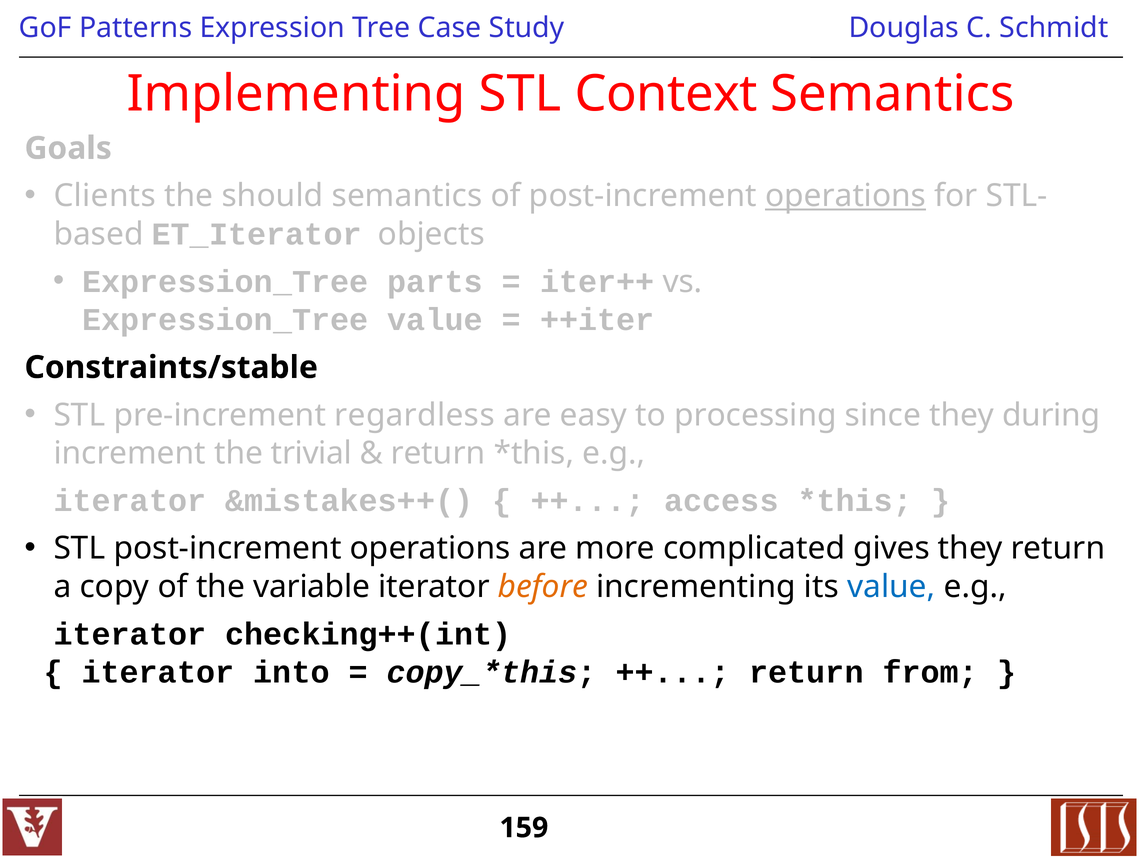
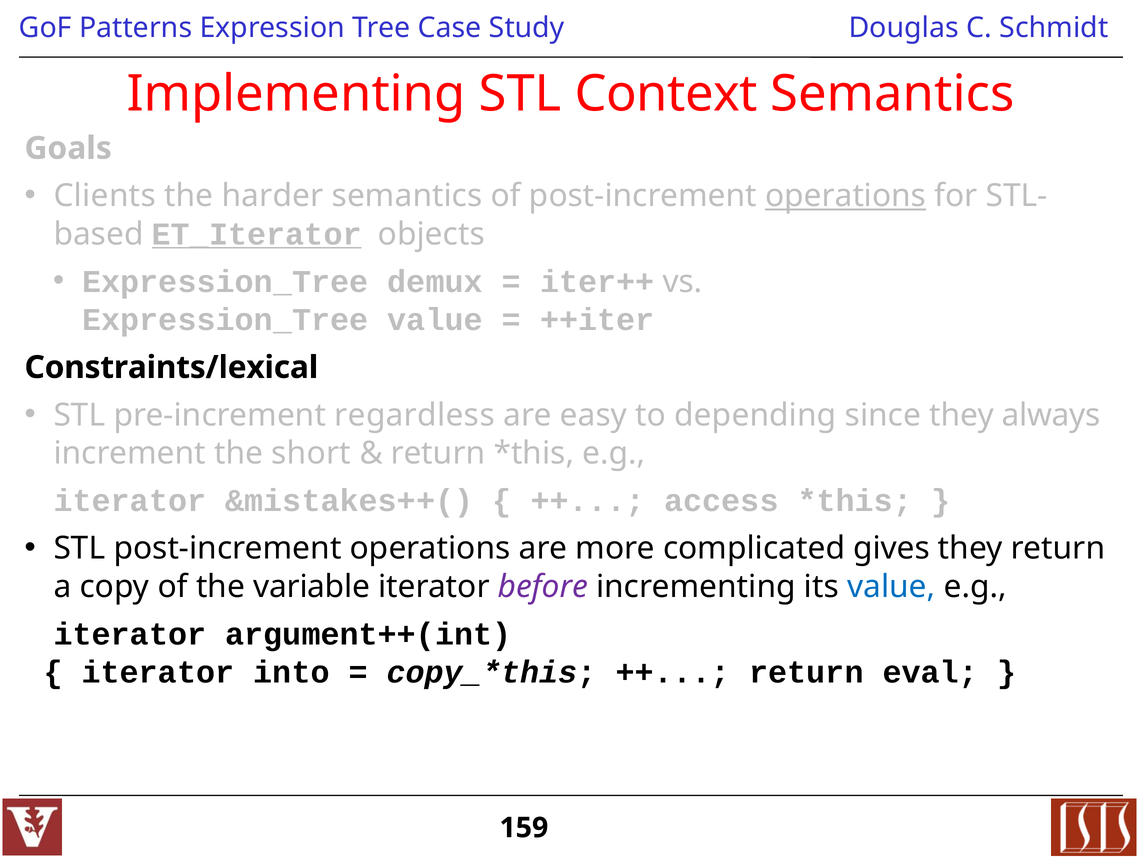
should: should -> harder
ET_Iterator underline: none -> present
parts: parts -> demux
Constraints/stable: Constraints/stable -> Constraints/lexical
processing: processing -> depending
during: during -> always
trivial: trivial -> short
before colour: orange -> purple
checking++(int: checking++(int -> argument++(int
from: from -> eval
